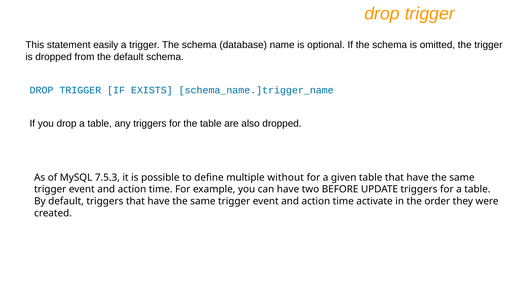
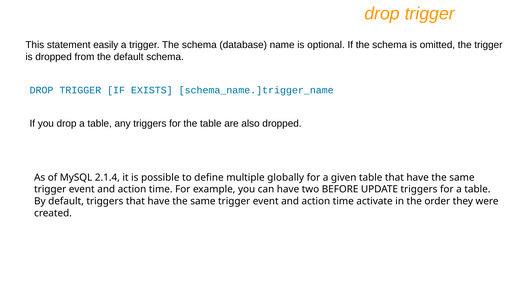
7.5.3: 7.5.3 -> 2.1.4
without: without -> globally
